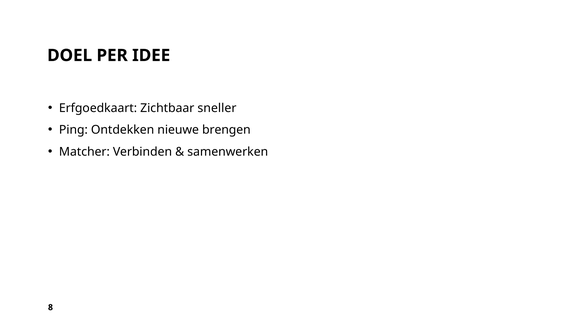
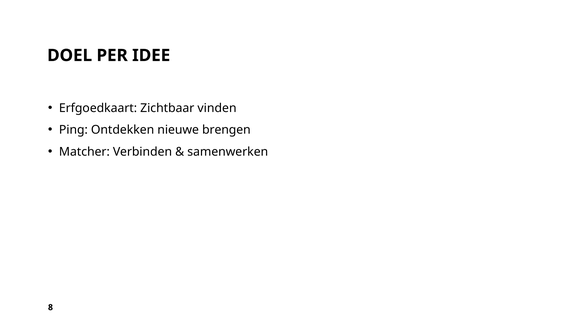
sneller: sneller -> vinden
